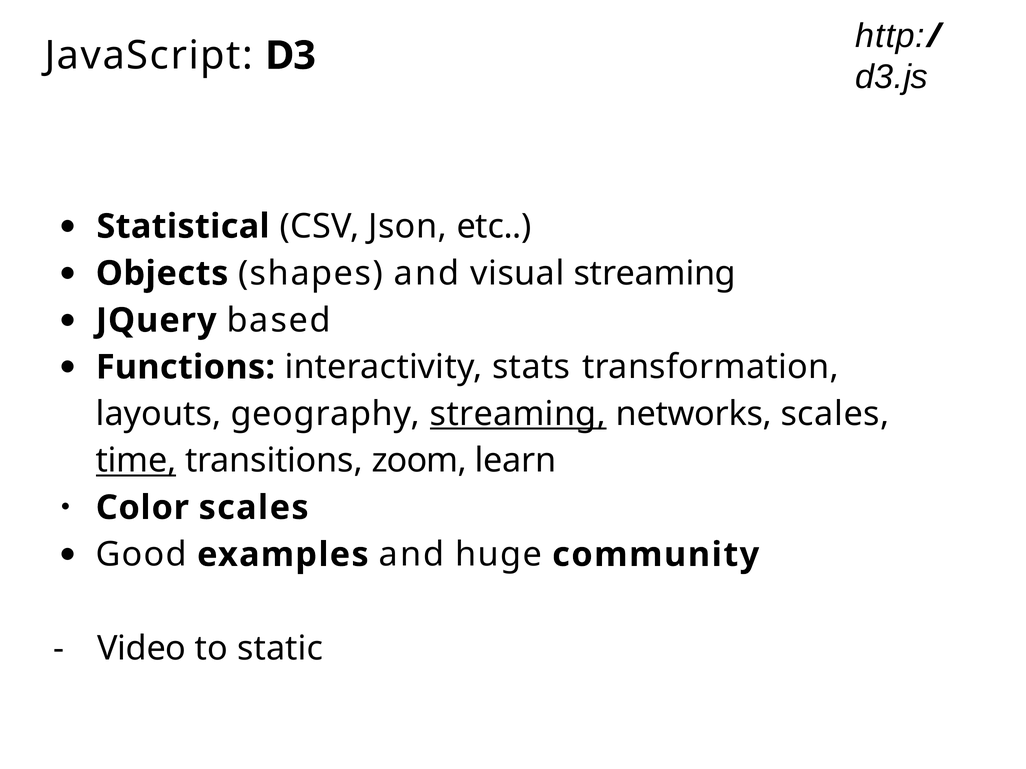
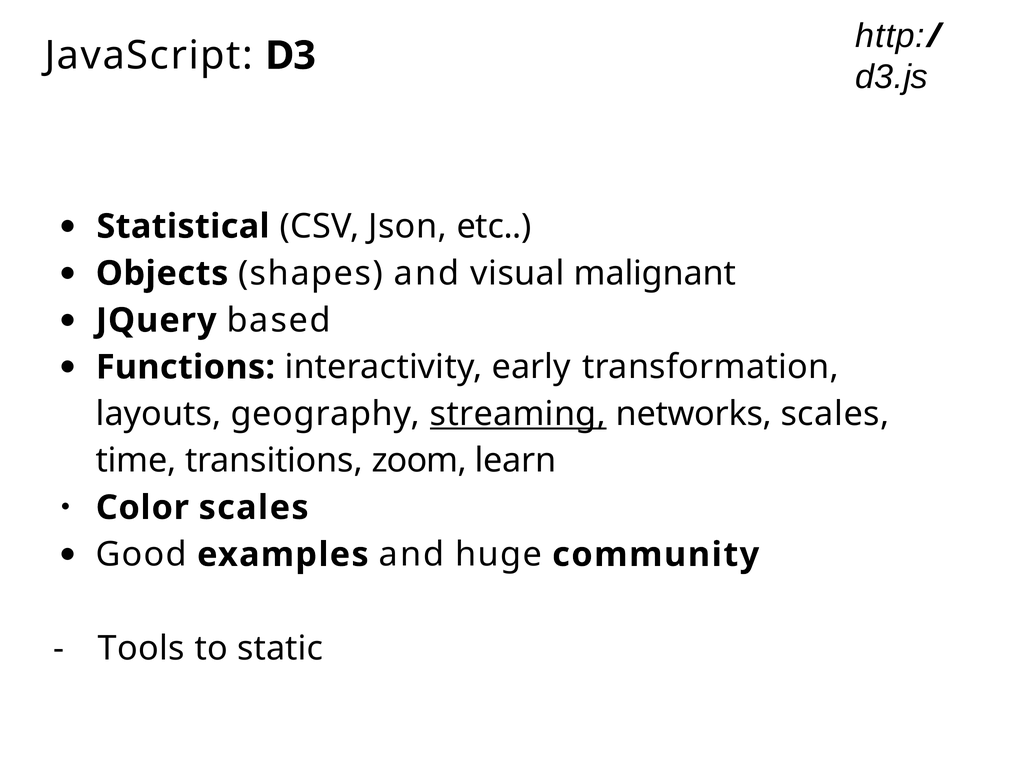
visual streaming: streaming -> malignant
stats: stats -> early
time underline: present -> none
Video: Video -> Tools
